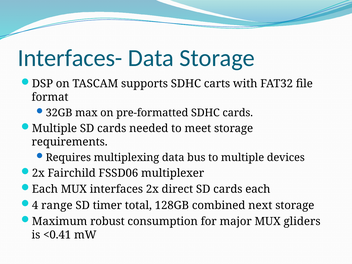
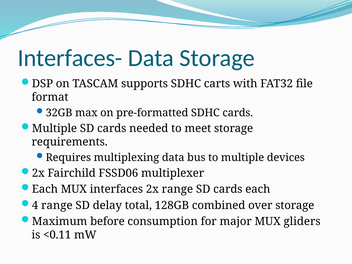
2x direct: direct -> range
timer: timer -> delay
next: next -> over
robust: robust -> before
<0.41: <0.41 -> <0.11
